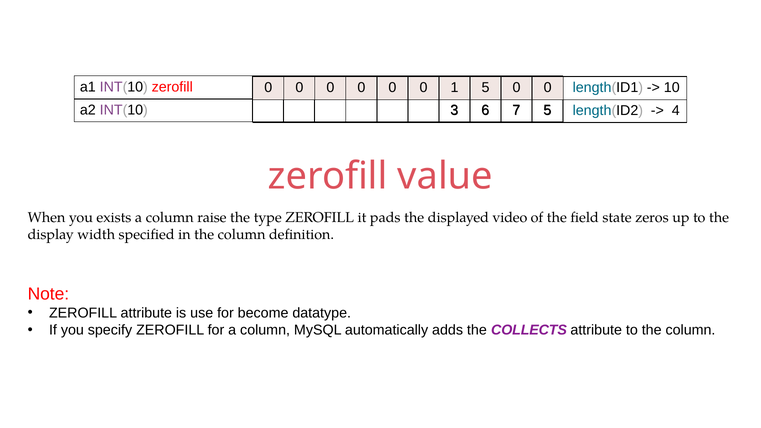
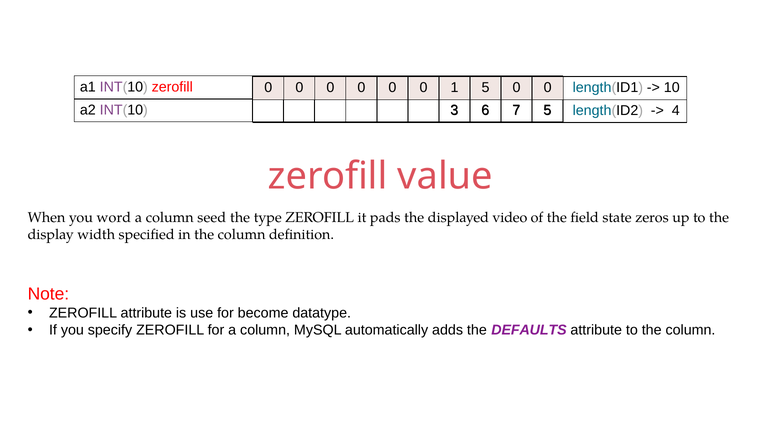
exists: exists -> word
raise: raise -> seed
COLLECTS: COLLECTS -> DEFAULTS
